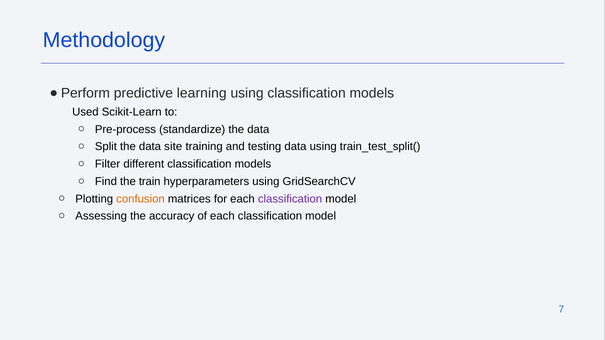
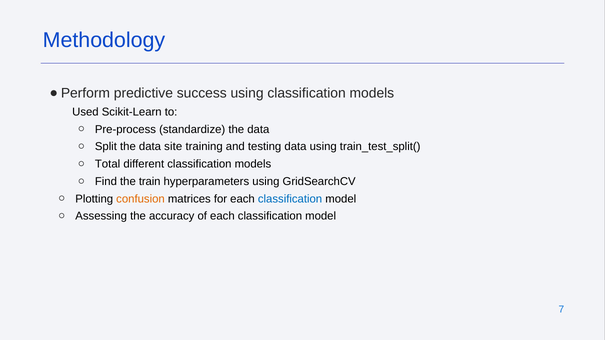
learning: learning -> success
Filter: Filter -> Total
classification at (290, 199) colour: purple -> blue
